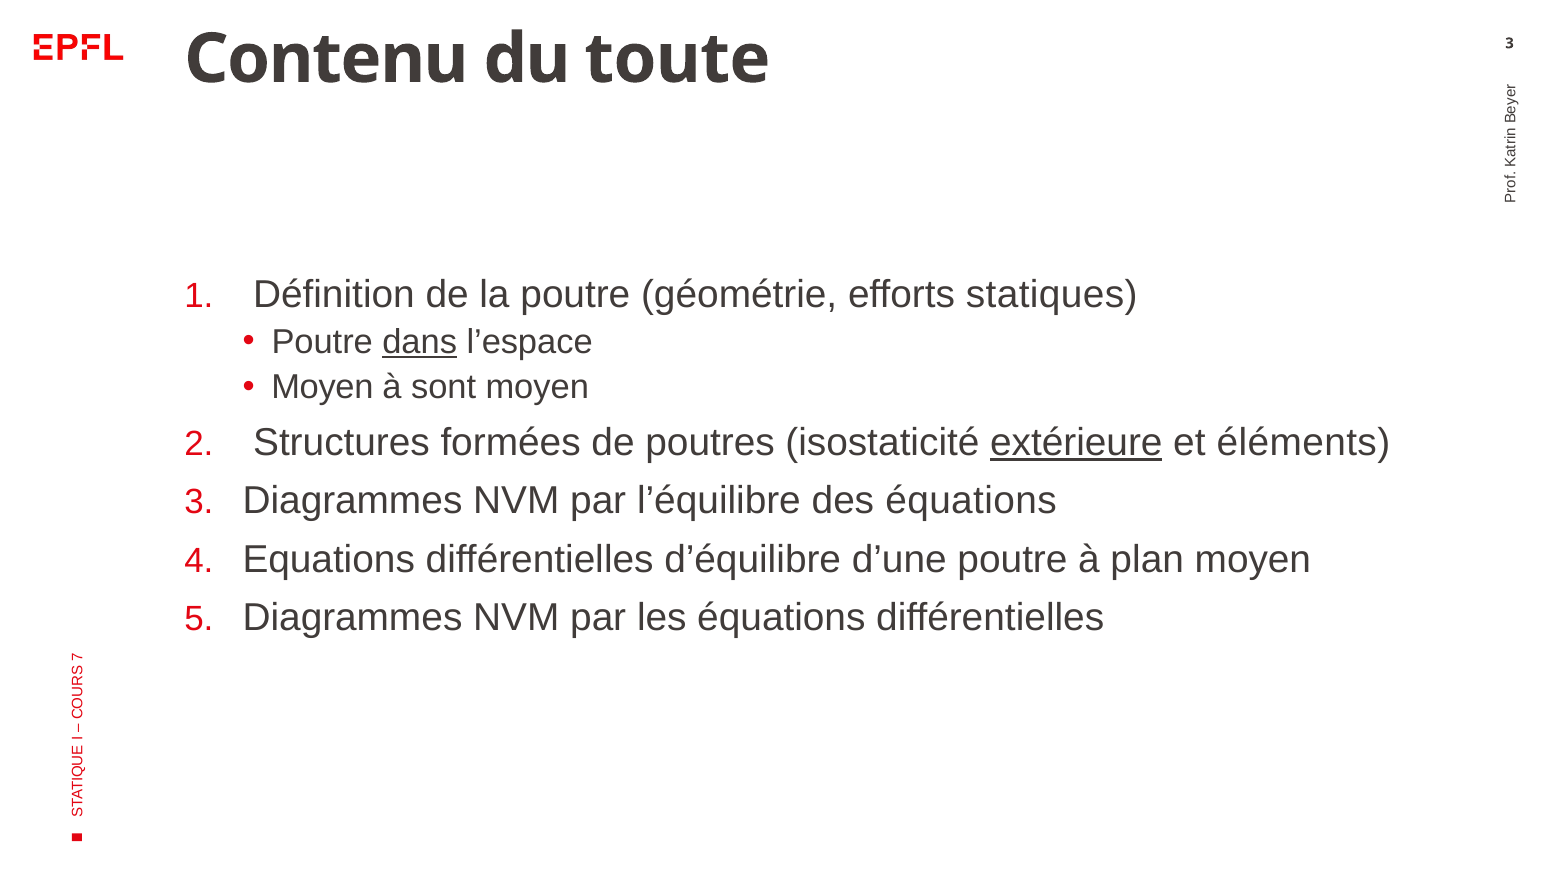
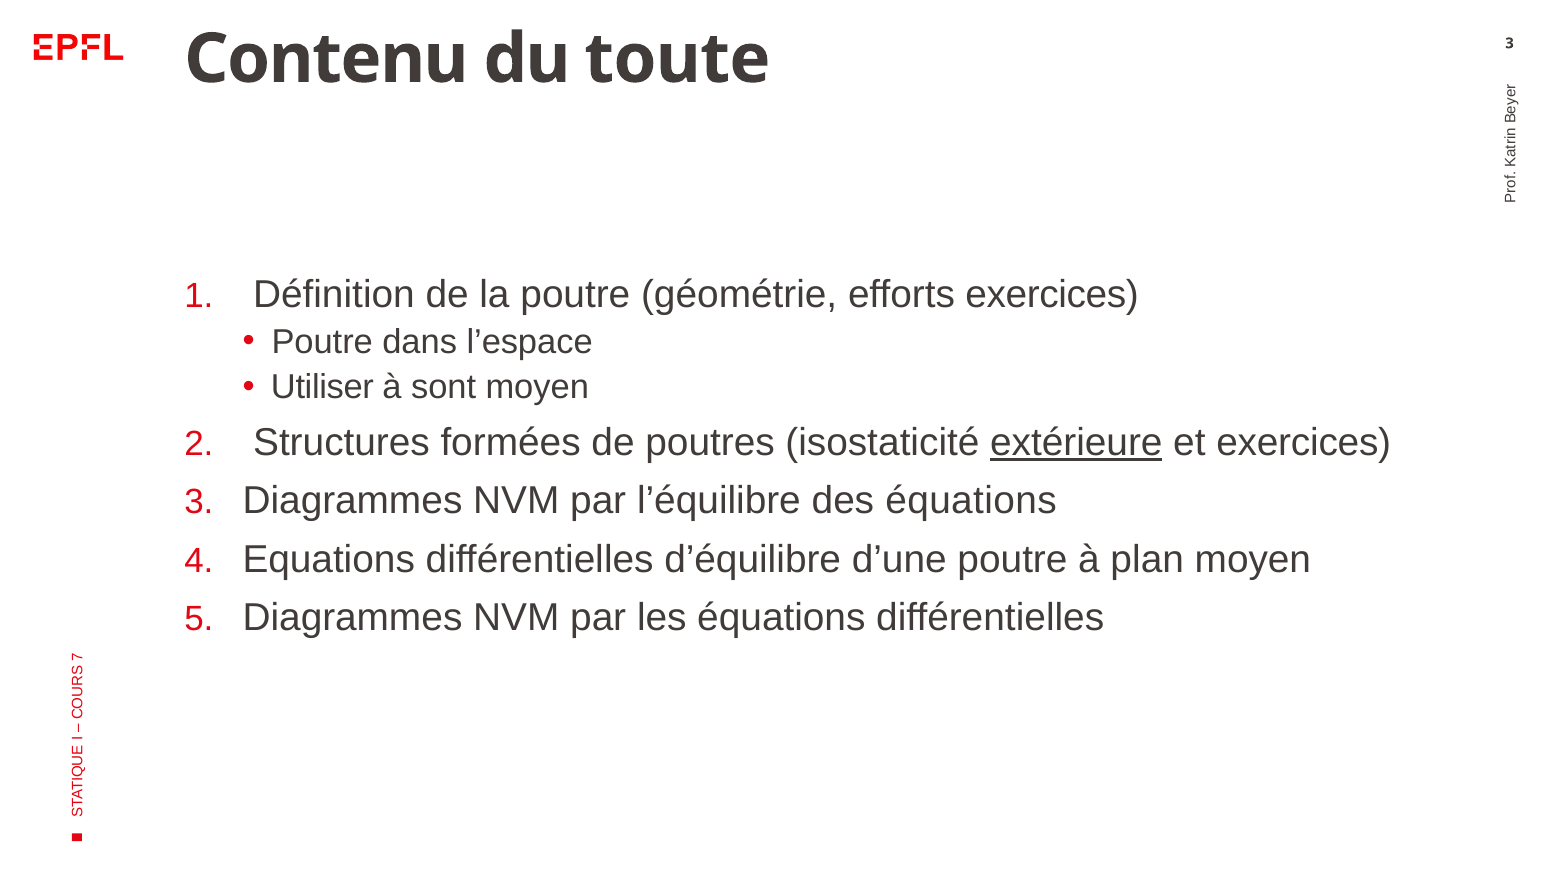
efforts statiques: statiques -> exercices
dans underline: present -> none
Moyen at (322, 387): Moyen -> Utiliser
et éléments: éléments -> exercices
